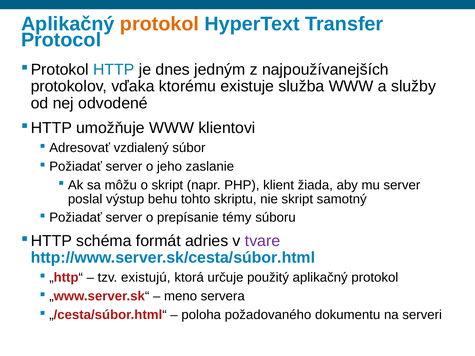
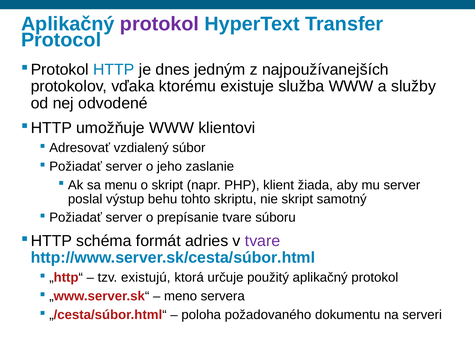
protokol at (159, 24) colour: orange -> purple
môžu: môžu -> menu
prepísanie témy: témy -> tvare
